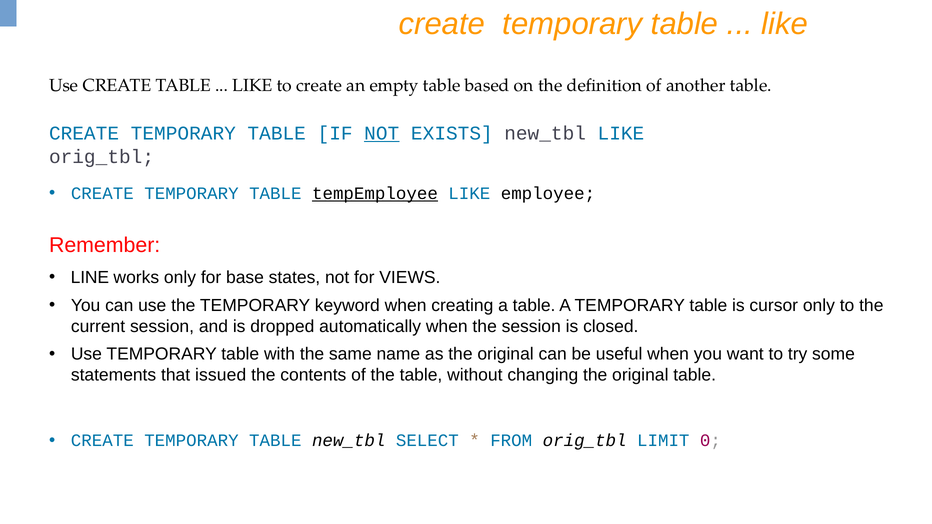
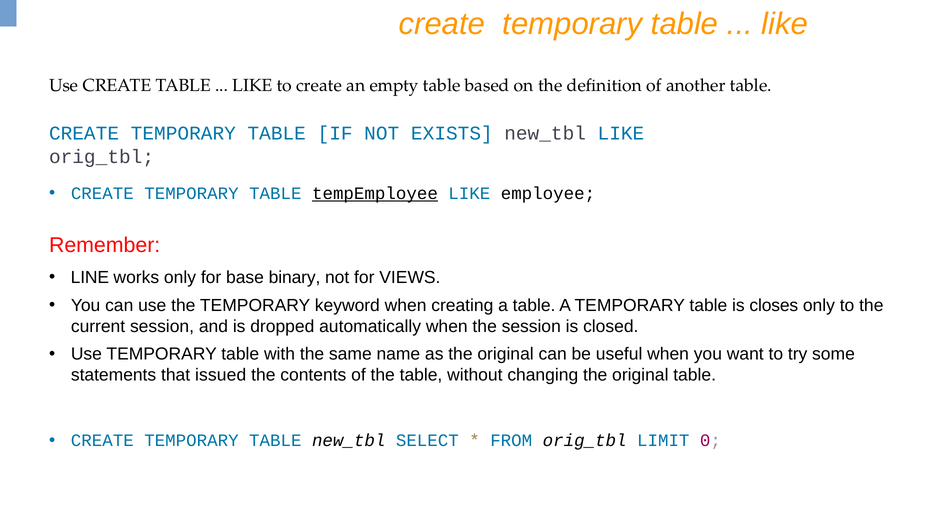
NOT at (382, 133) underline: present -> none
states: states -> binary
cursor: cursor -> closes
